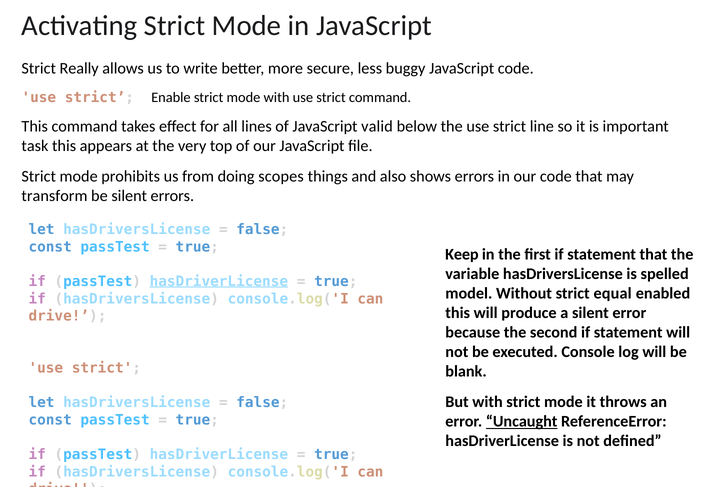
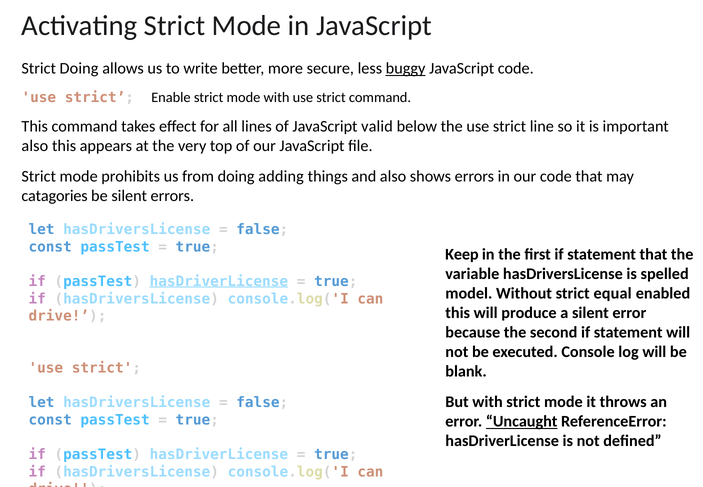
Strict Really: Really -> Doing
buggy underline: none -> present
task at (35, 146): task -> also
scopes: scopes -> adding
transform: transform -> catagories
